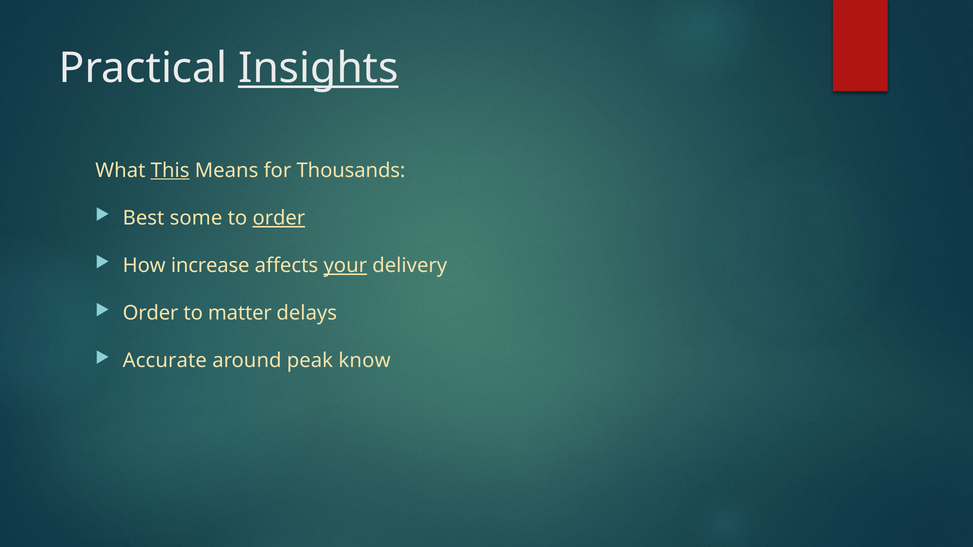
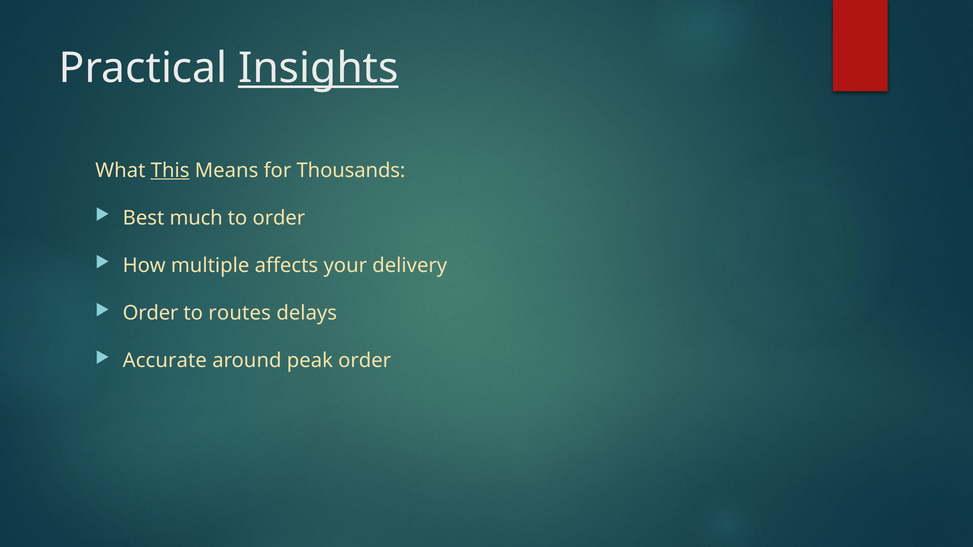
some: some -> much
order at (279, 218) underline: present -> none
increase: increase -> multiple
your underline: present -> none
matter: matter -> routes
peak know: know -> order
